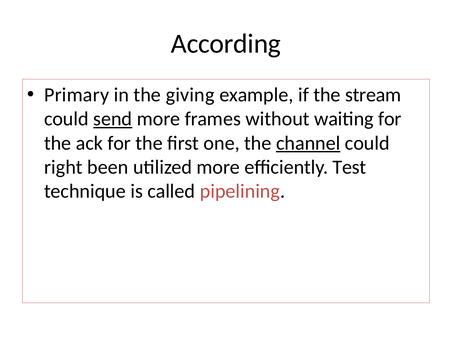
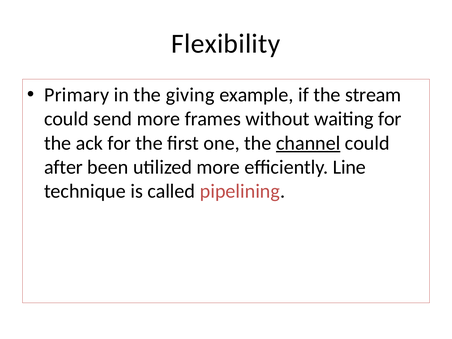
According: According -> Flexibility
send underline: present -> none
right: right -> after
Test: Test -> Line
